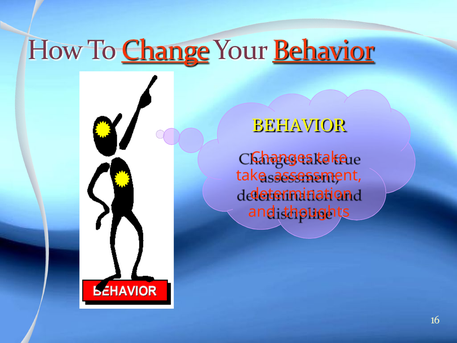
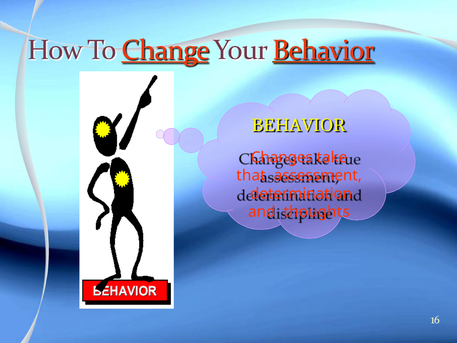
take at (251, 175): take -> that
